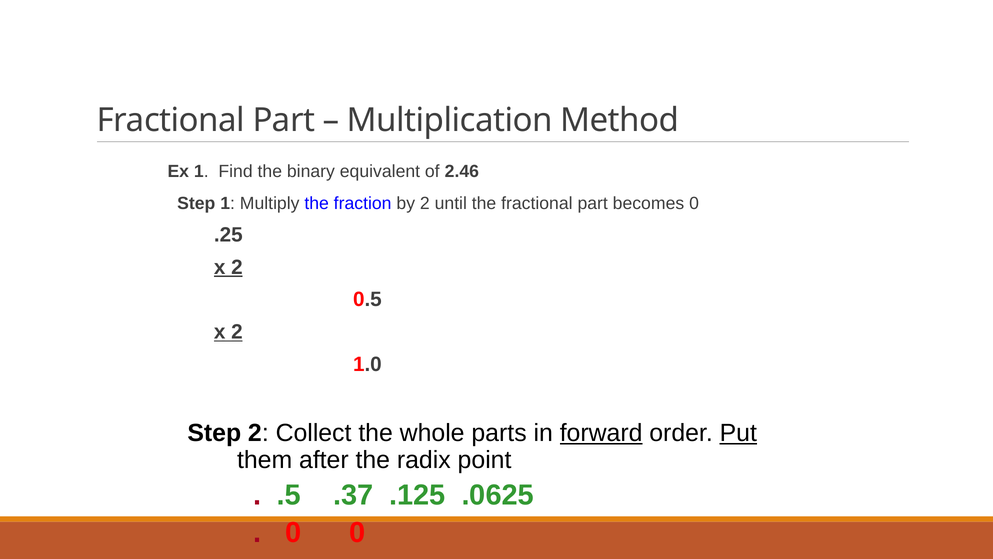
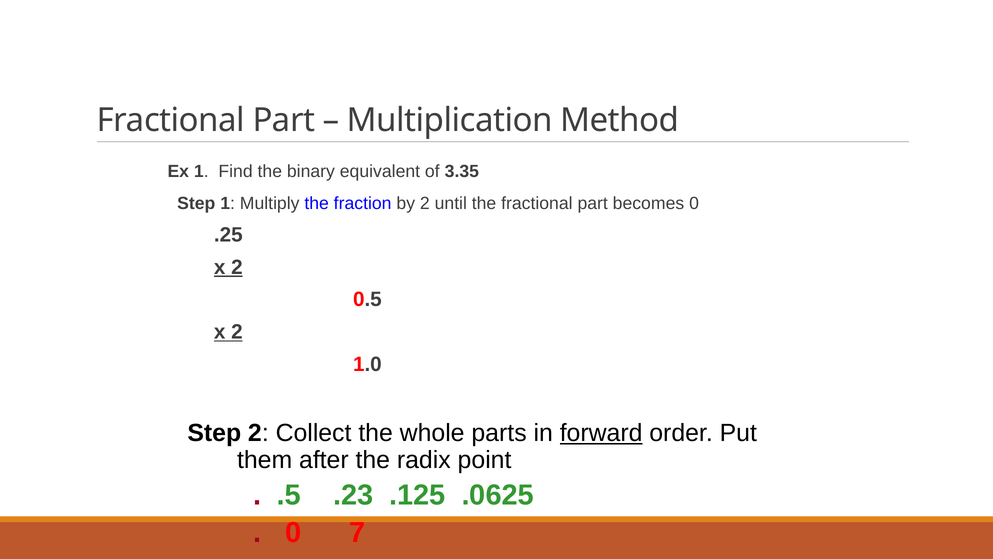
2.46: 2.46 -> 3.35
Put underline: present -> none
.37: .37 -> .23
0 0: 0 -> 7
